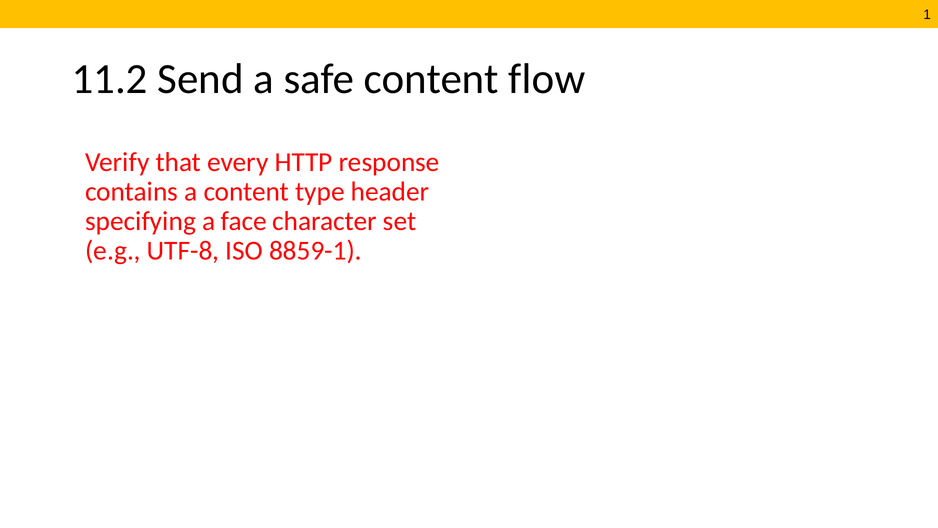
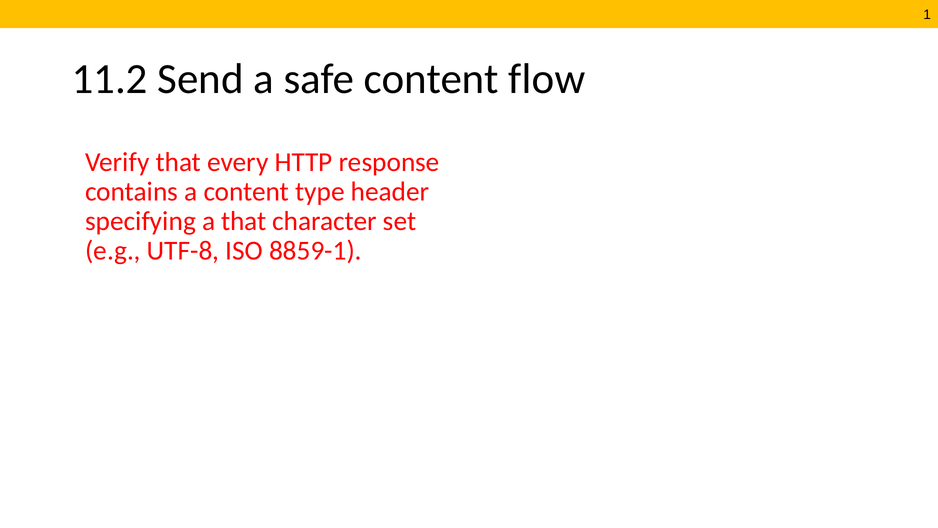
a face: face -> that
